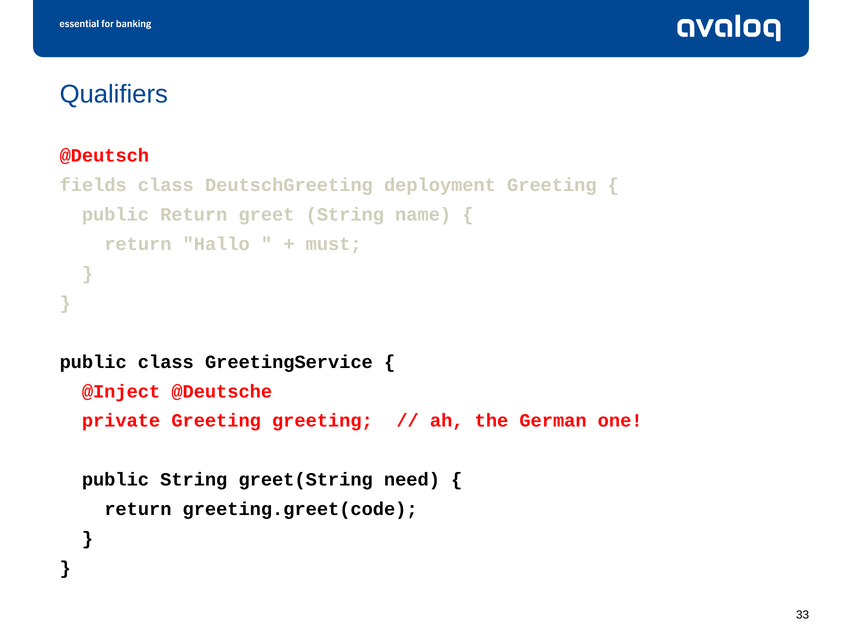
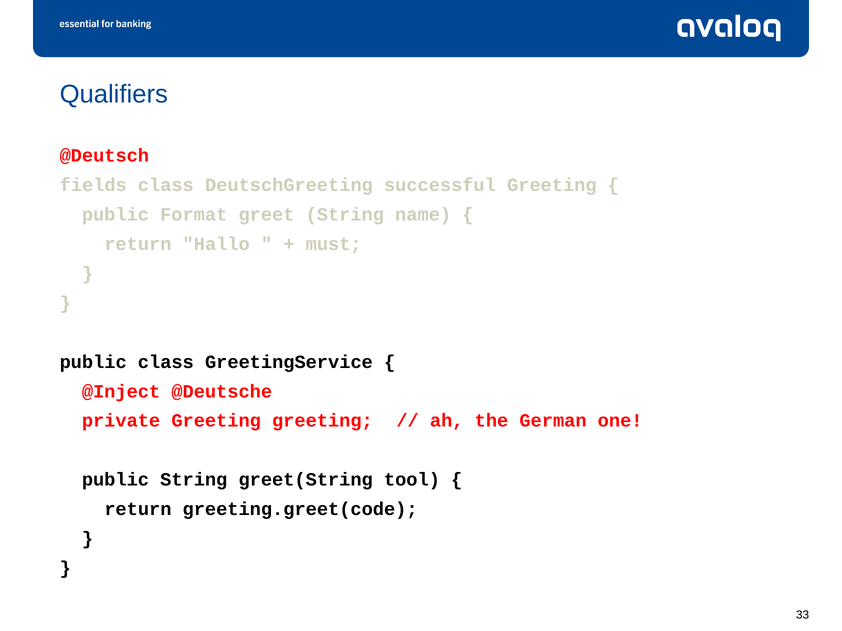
deployment: deployment -> successful
public Return: Return -> Format
need: need -> tool
